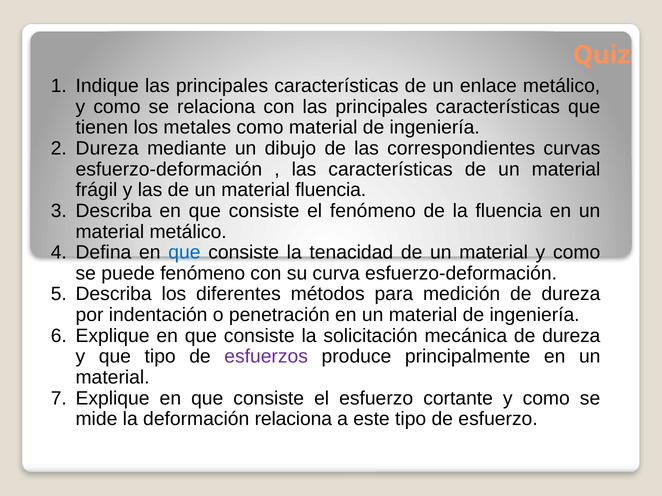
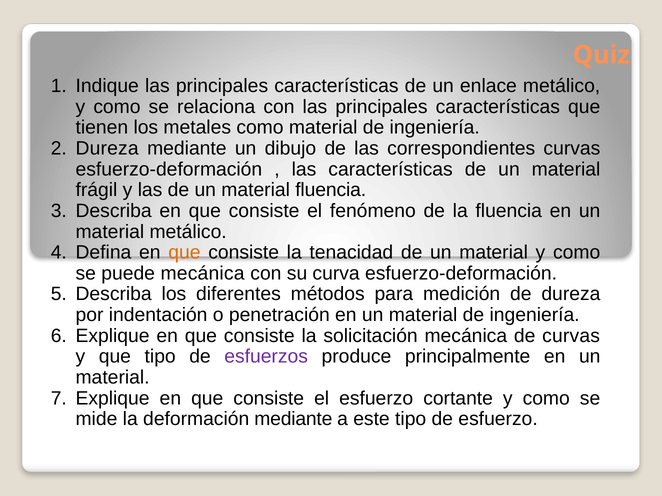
que at (184, 253) colour: blue -> orange
puede fenómeno: fenómeno -> mecánica
mecánica de dureza: dureza -> curvas
deformación relaciona: relaciona -> mediante
